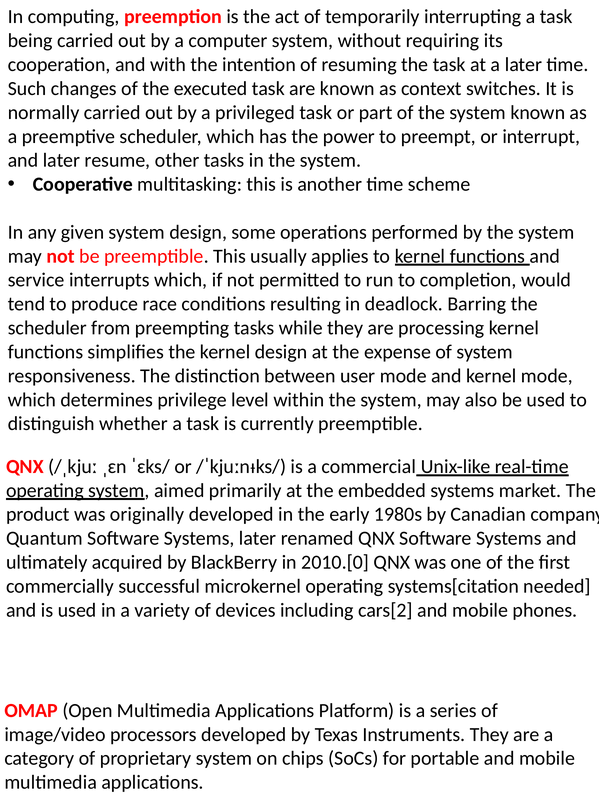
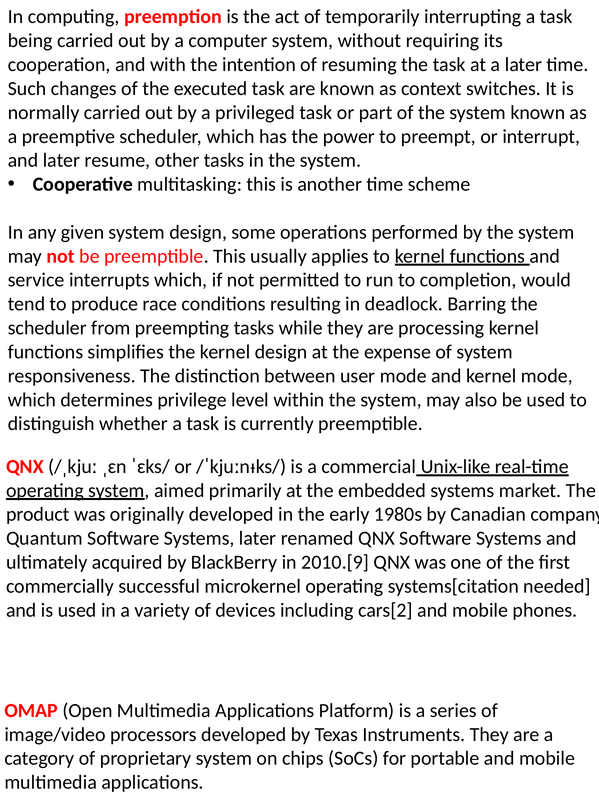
2010.[0: 2010.[0 -> 2010.[9
